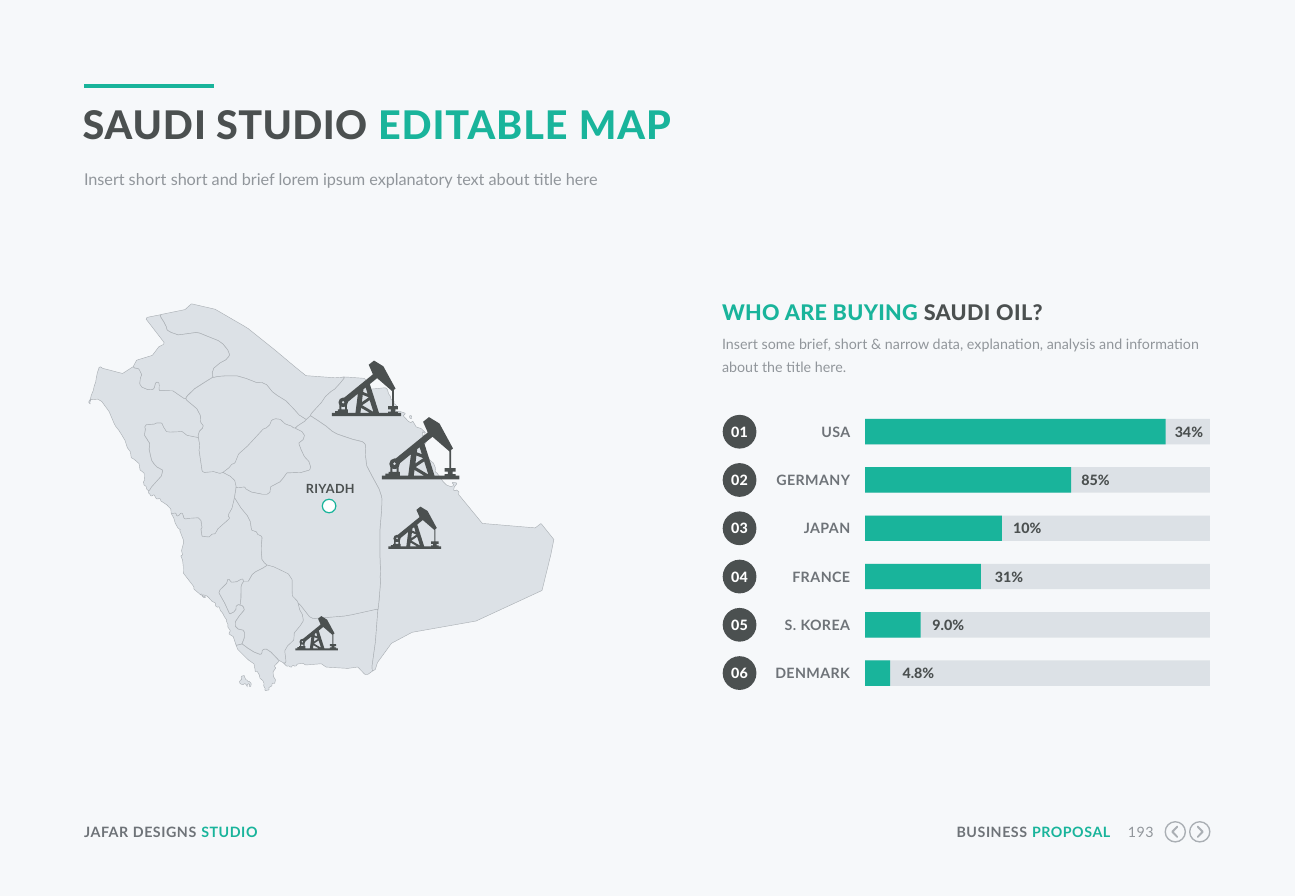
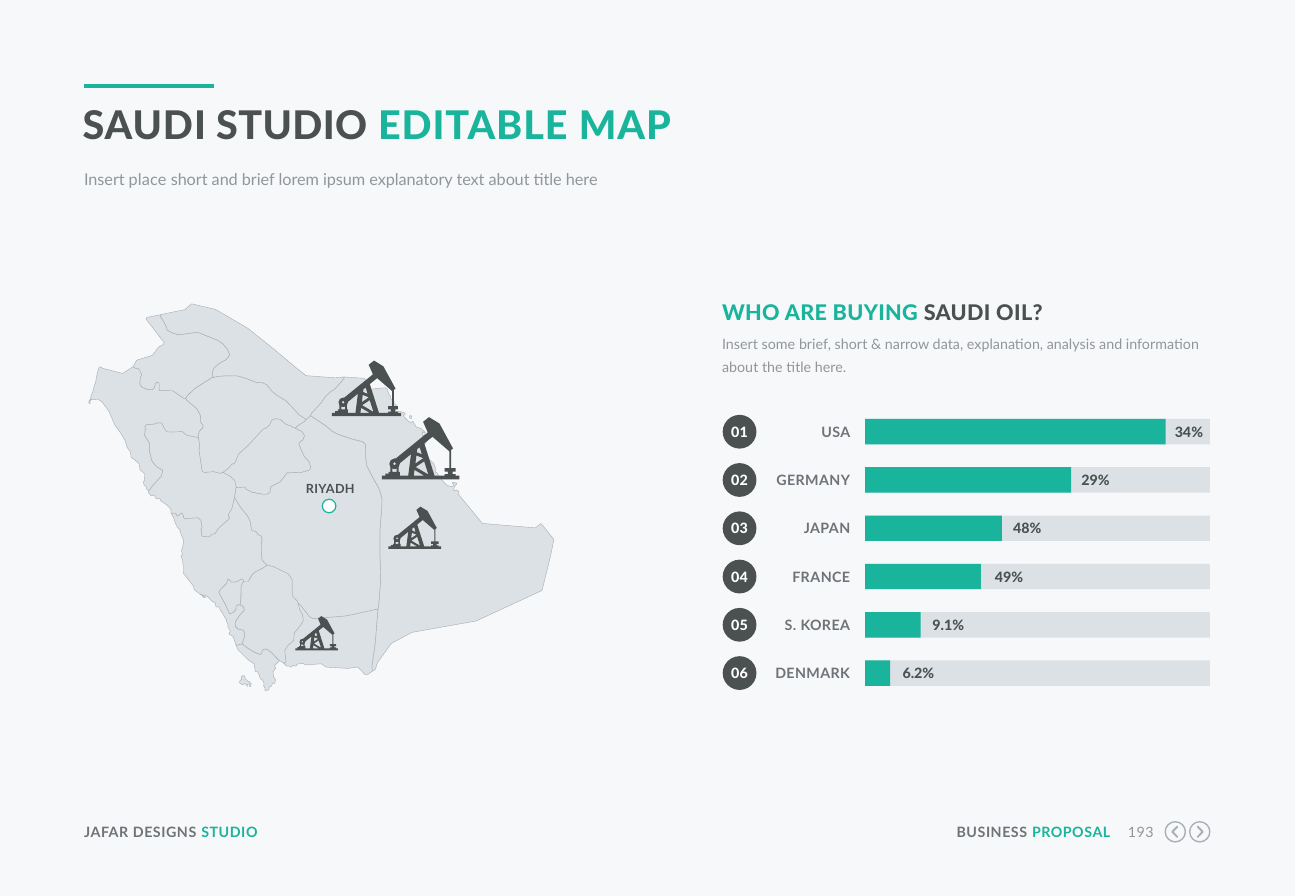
Insert short: short -> place
85%: 85% -> 29%
10%: 10% -> 48%
31%: 31% -> 49%
9.0%: 9.0% -> 9.1%
4.8%: 4.8% -> 6.2%
